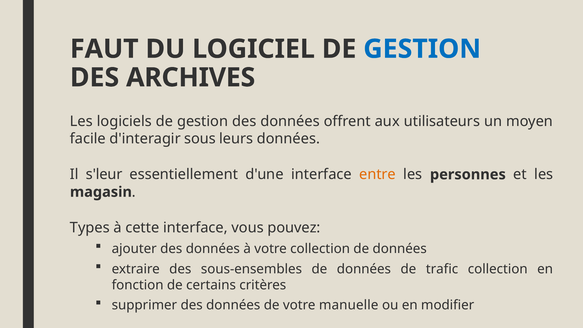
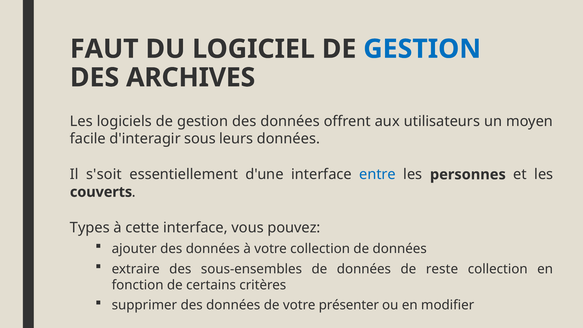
s'leur: s'leur -> s'soit
entre colour: orange -> blue
magasin: magasin -> couverts
trafic: trafic -> reste
manuelle: manuelle -> présenter
